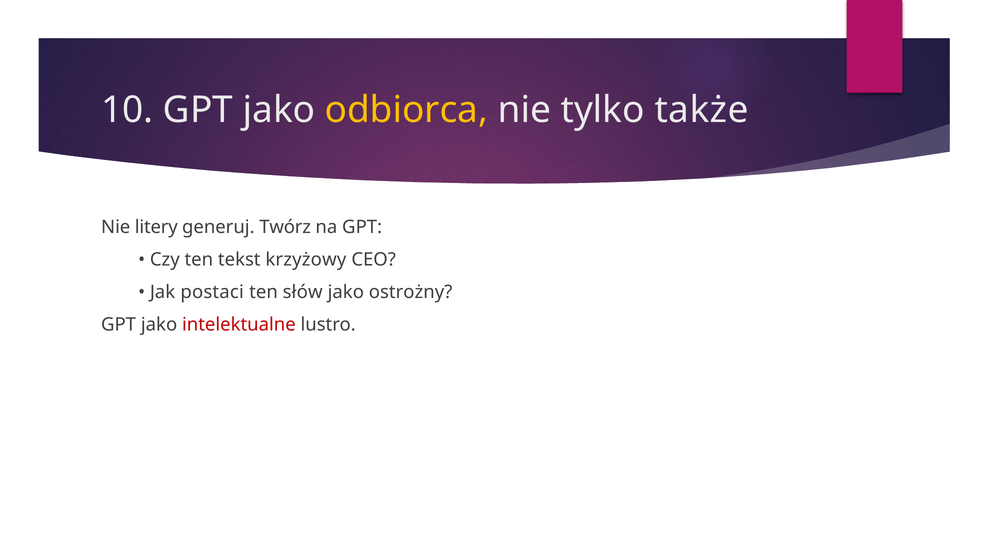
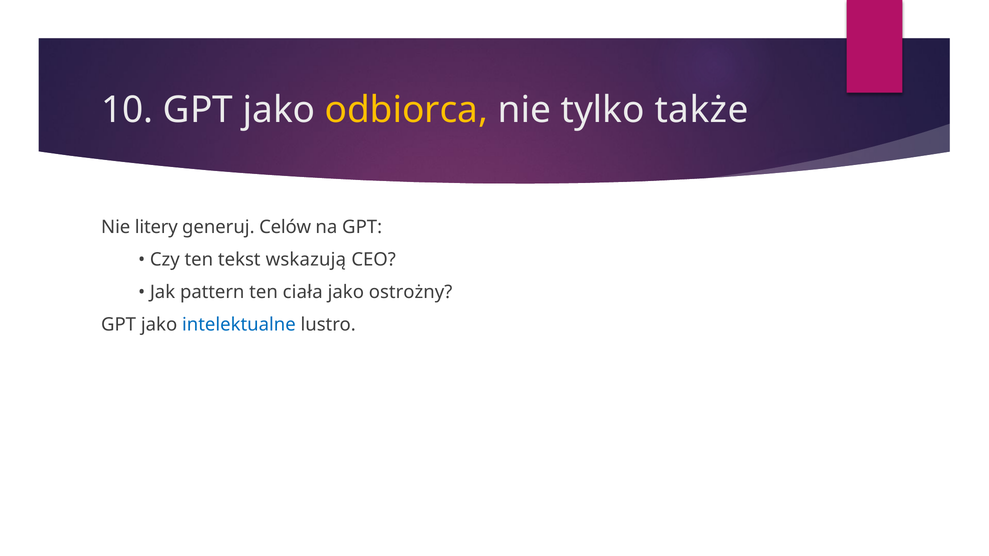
Twórz: Twórz -> Celów
krzyżowy: krzyżowy -> wskazują
postaci: postaci -> pattern
słów: słów -> ciała
intelektualne colour: red -> blue
